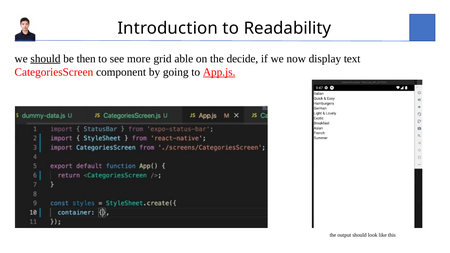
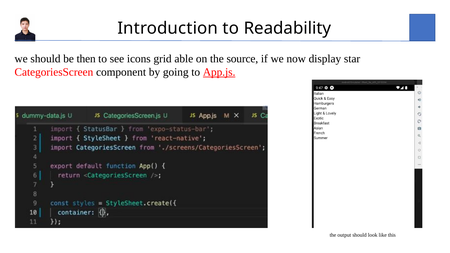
should at (45, 59) underline: present -> none
more: more -> icons
decide: decide -> source
text: text -> star
